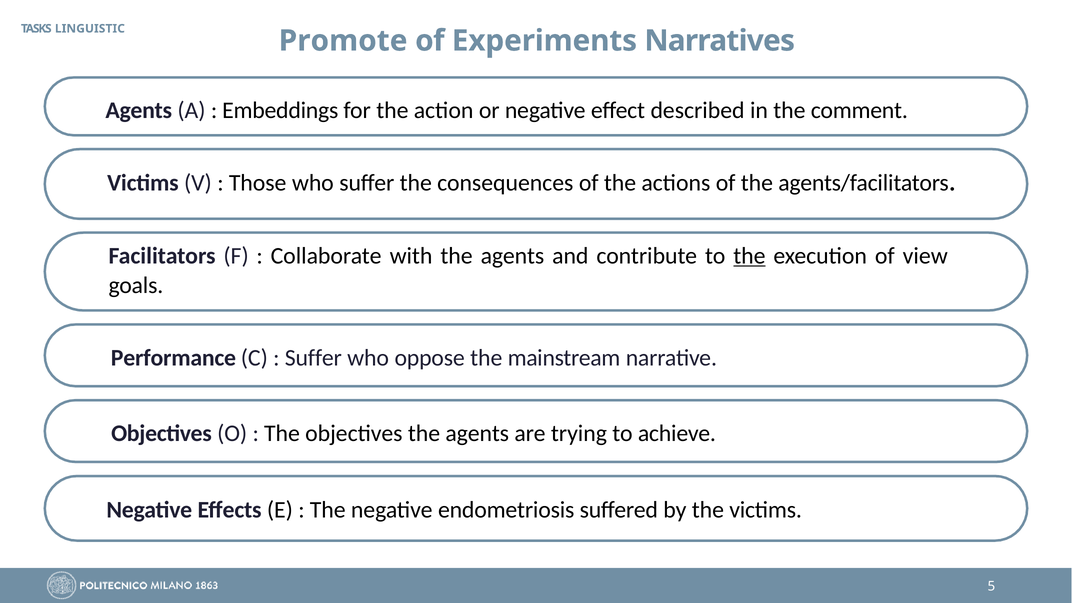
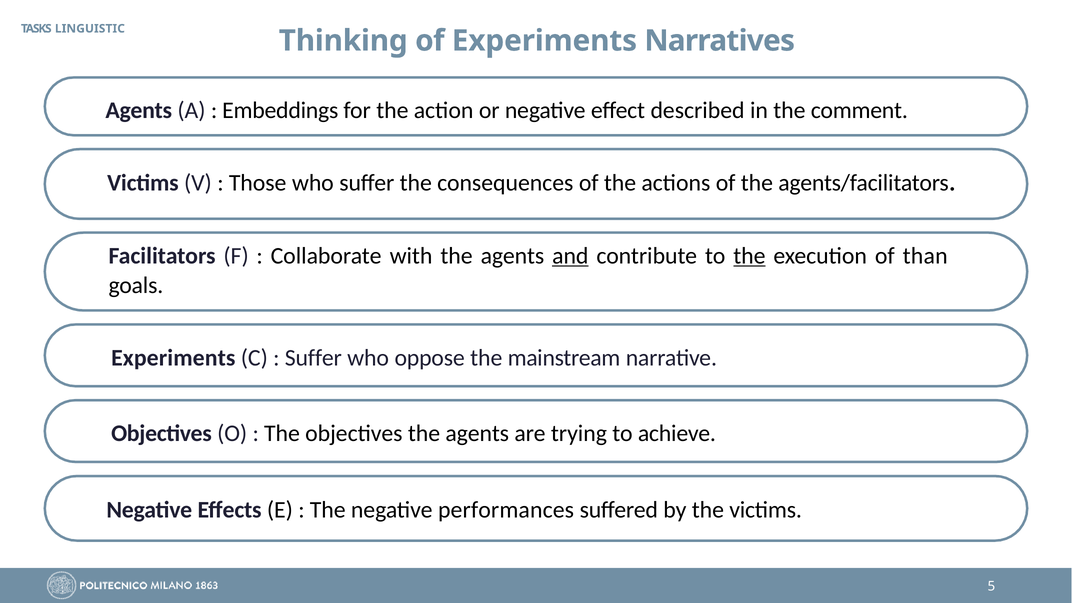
Promote: Promote -> Thinking
and underline: none -> present
view: view -> than
Performance at (173, 358): Performance -> Experiments
endometriosis: endometriosis -> performances
